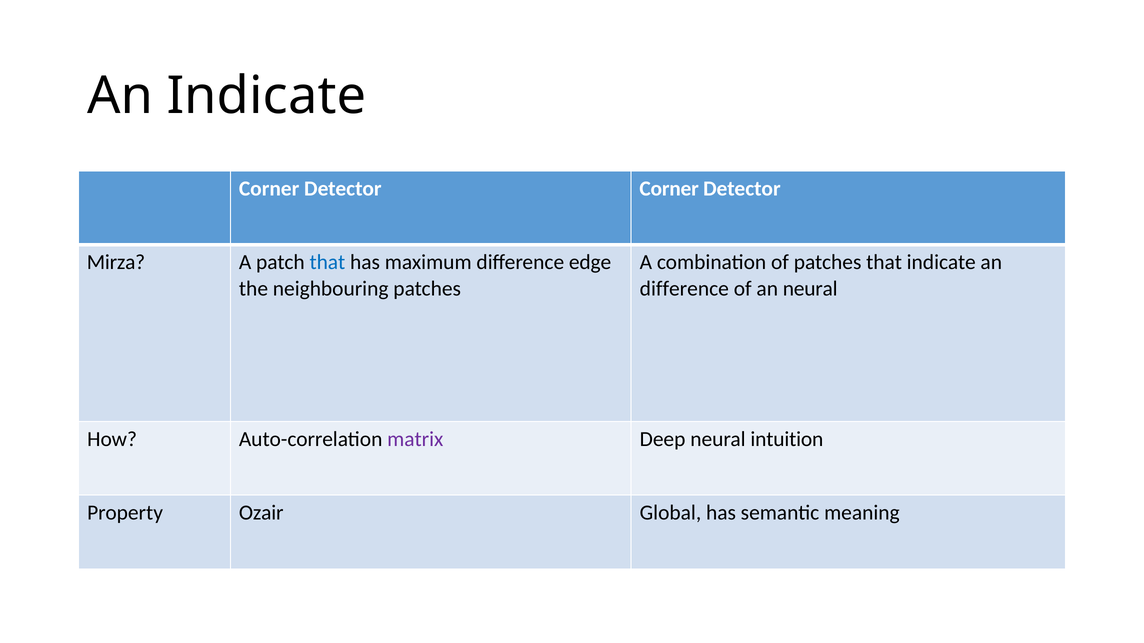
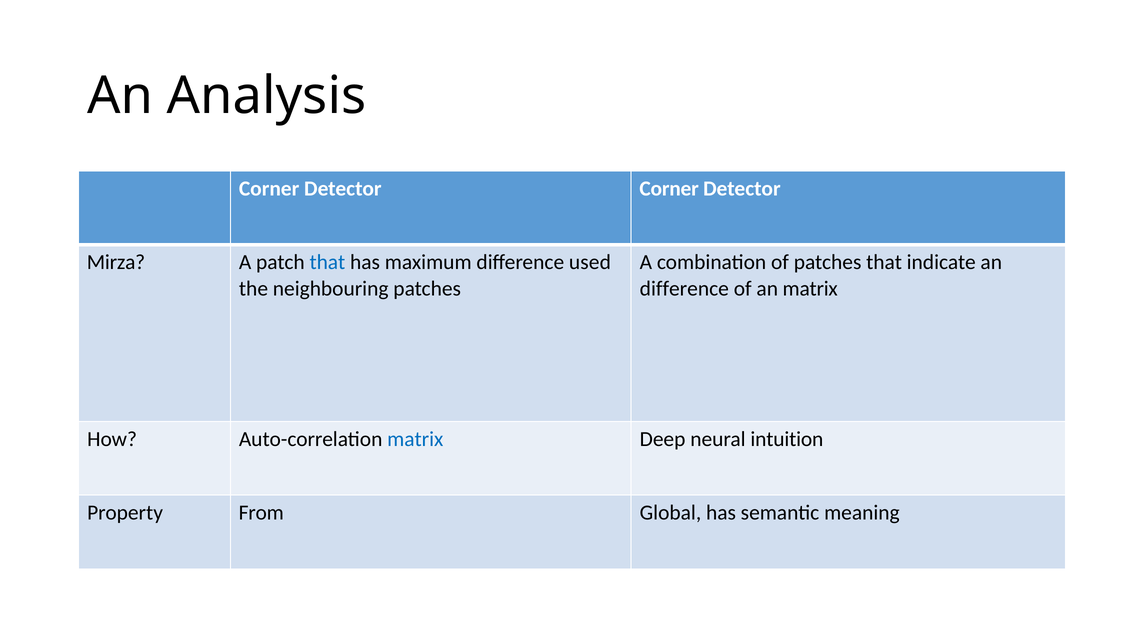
An Indicate: Indicate -> Analysis
edge: edge -> used
an neural: neural -> matrix
matrix at (415, 440) colour: purple -> blue
Ozair: Ozair -> From
